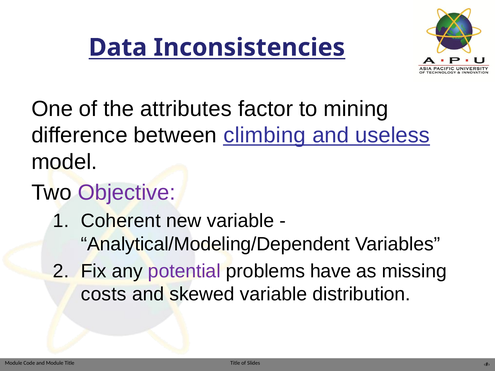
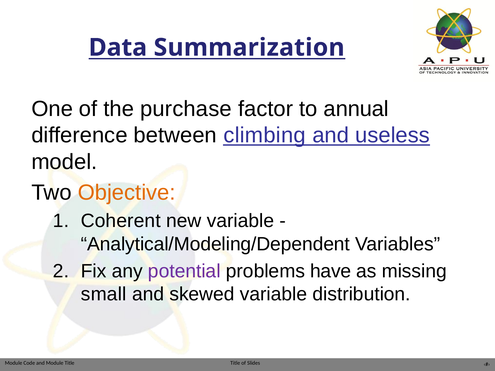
Inconsistencies: Inconsistencies -> Summarization
attributes: attributes -> purchase
mining: mining -> annual
Objective colour: purple -> orange
costs: costs -> small
